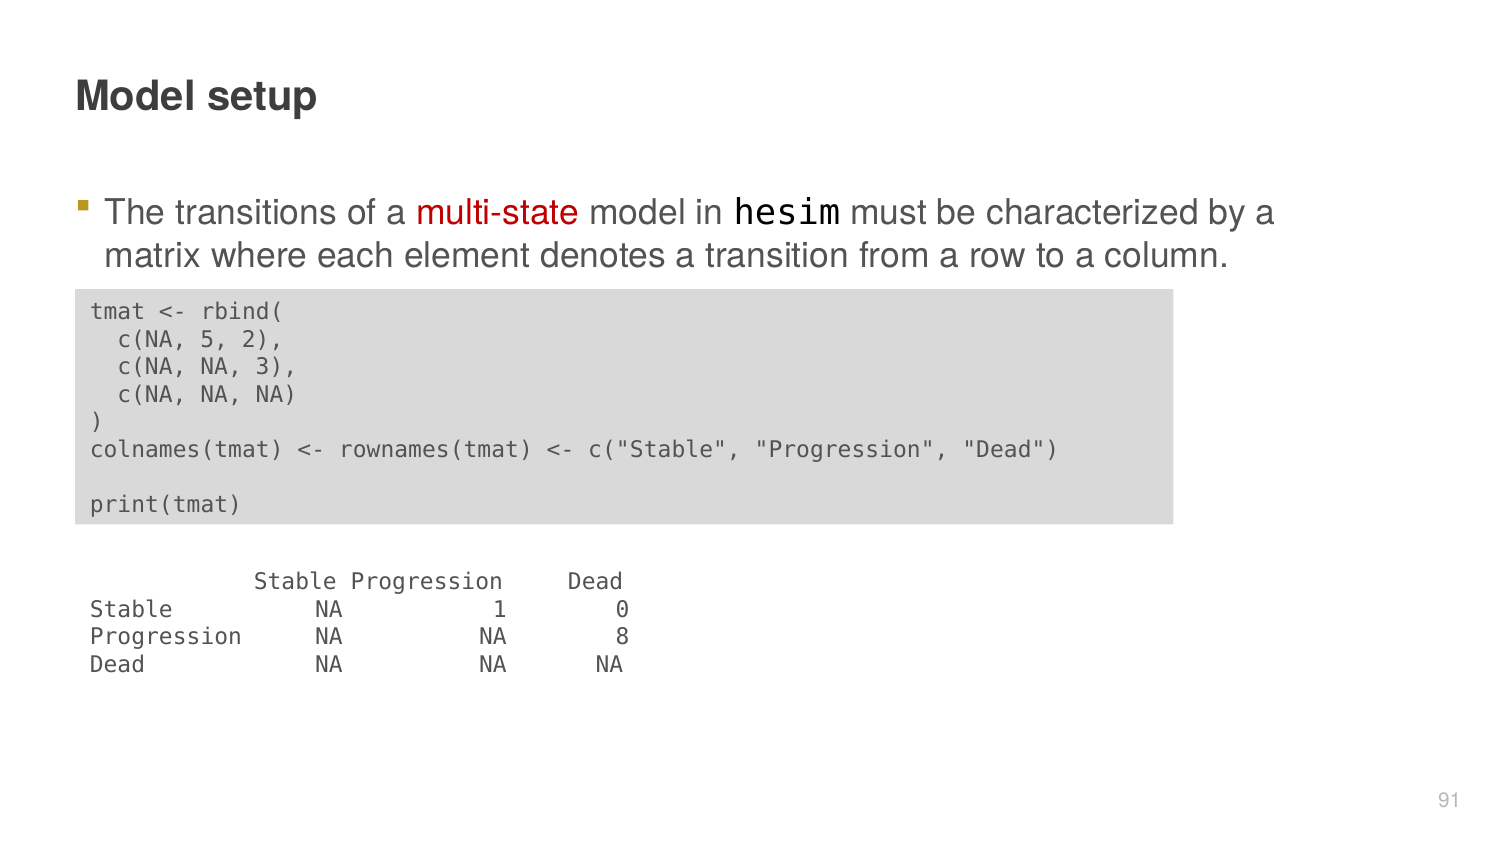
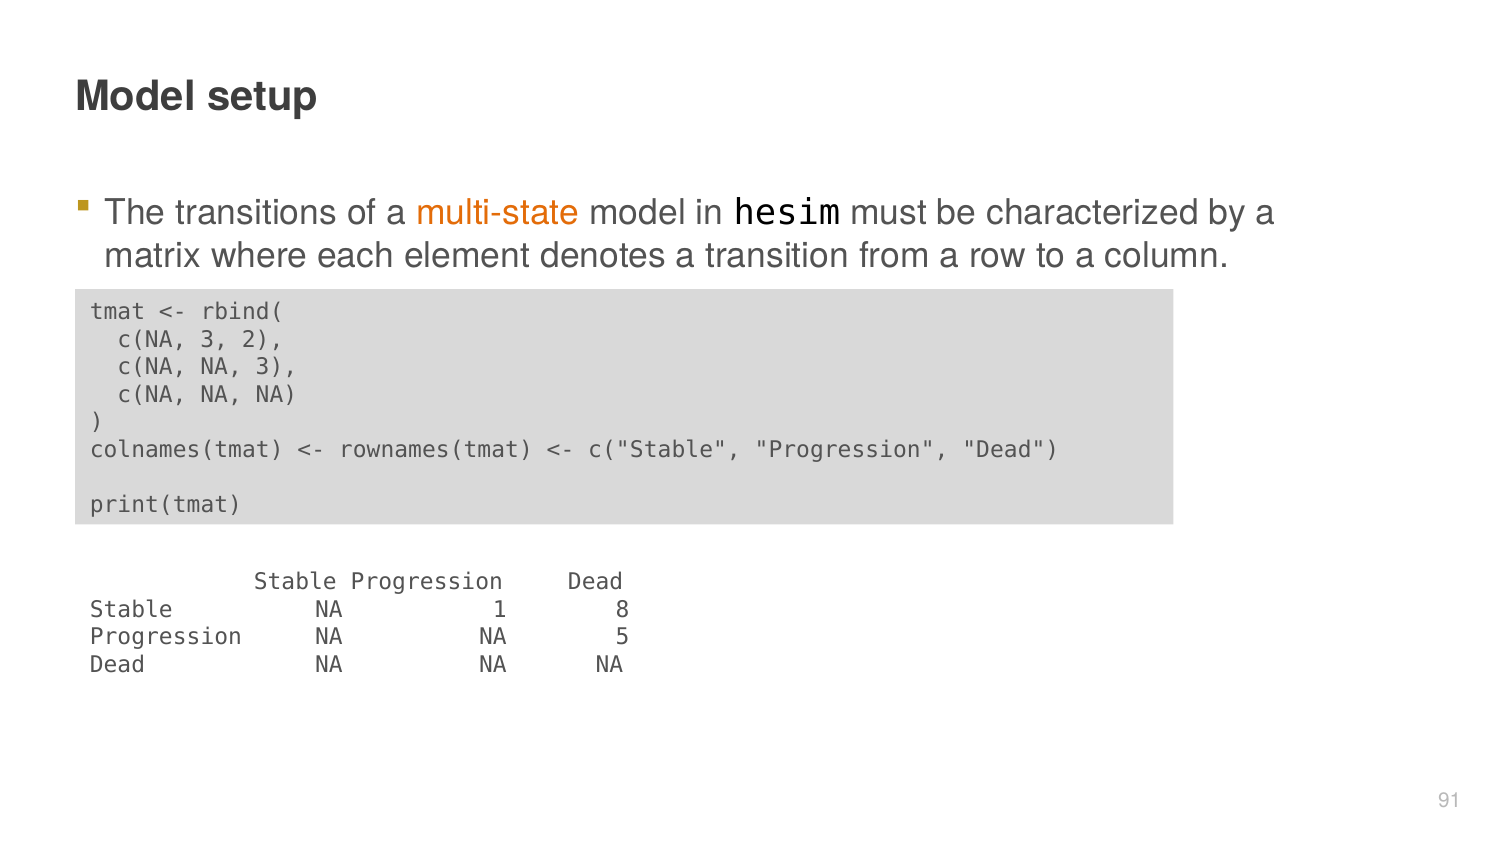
multi-state colour: red -> orange
c(NA 5: 5 -> 3
0: 0 -> 8
8: 8 -> 5
